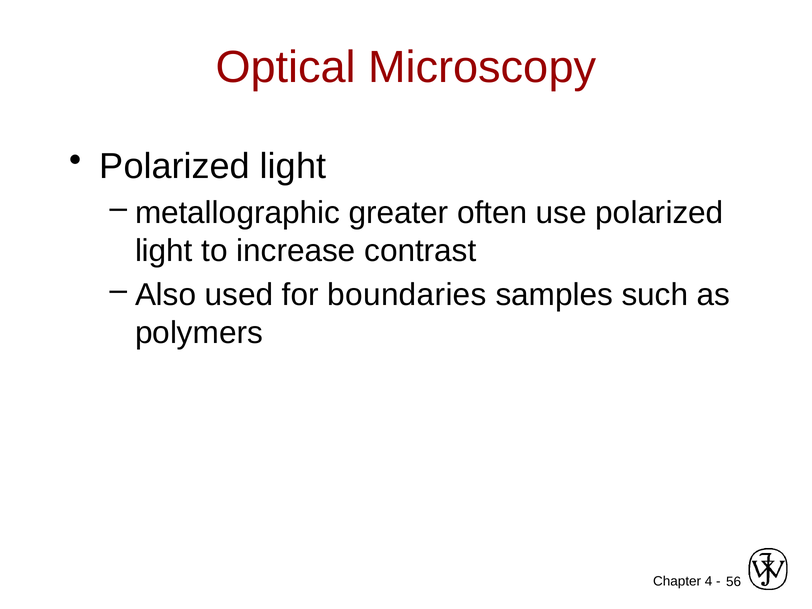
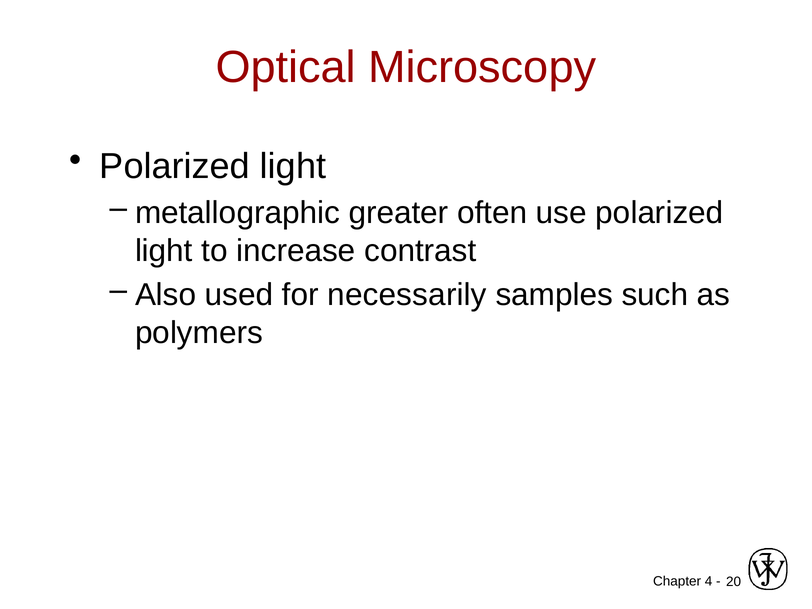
boundaries: boundaries -> necessarily
56: 56 -> 20
